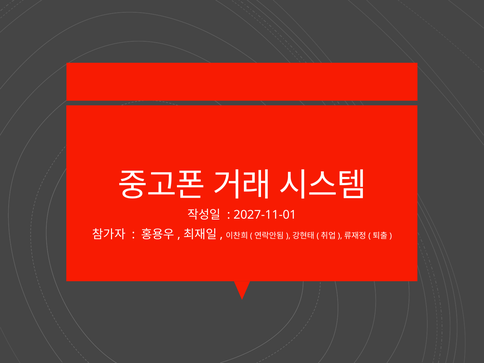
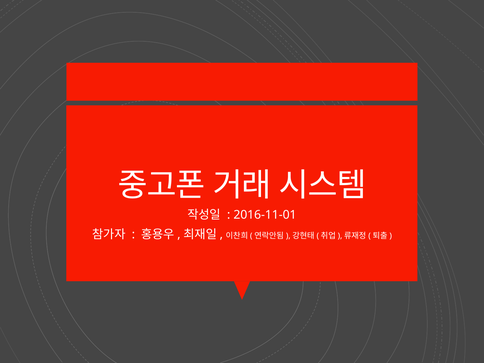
2027-11-01: 2027-11-01 -> 2016-11-01
